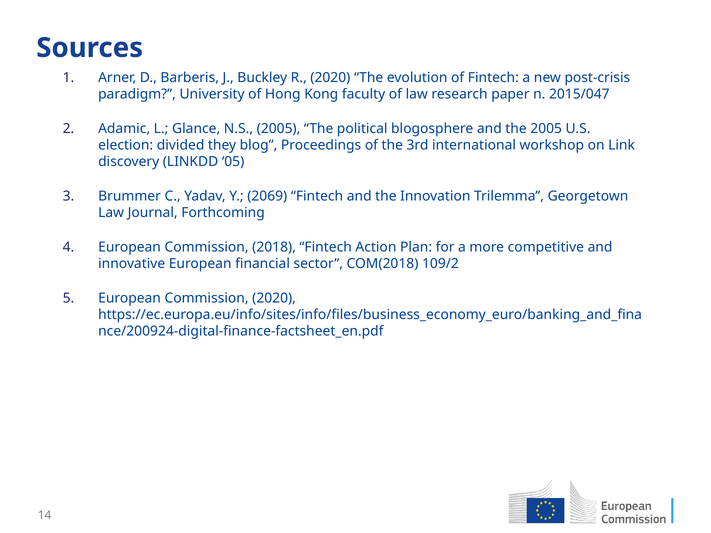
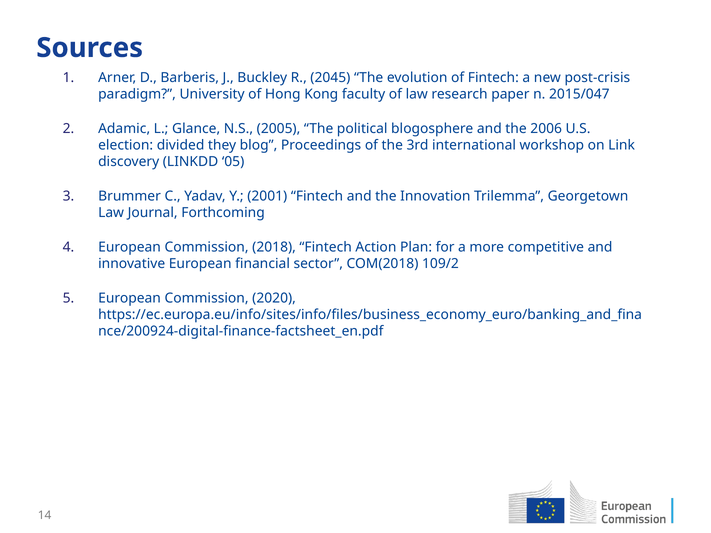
R 2020: 2020 -> 2045
the 2005: 2005 -> 2006
2069: 2069 -> 2001
